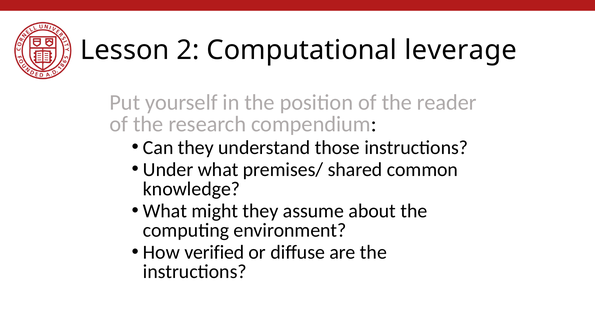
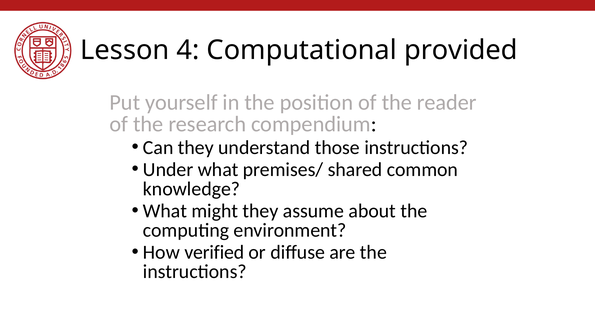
2: 2 -> 4
leverage: leverage -> provided
